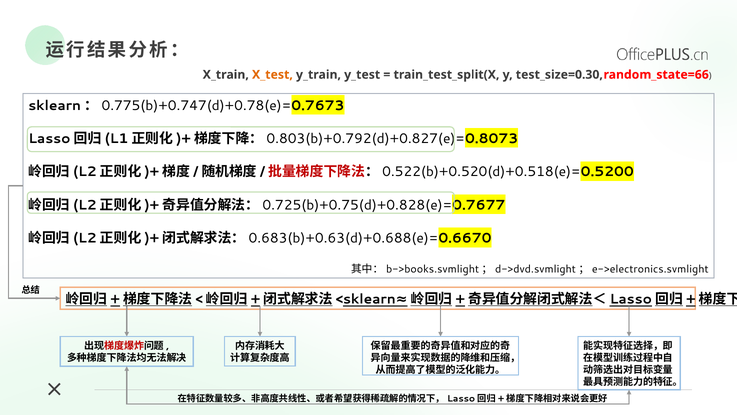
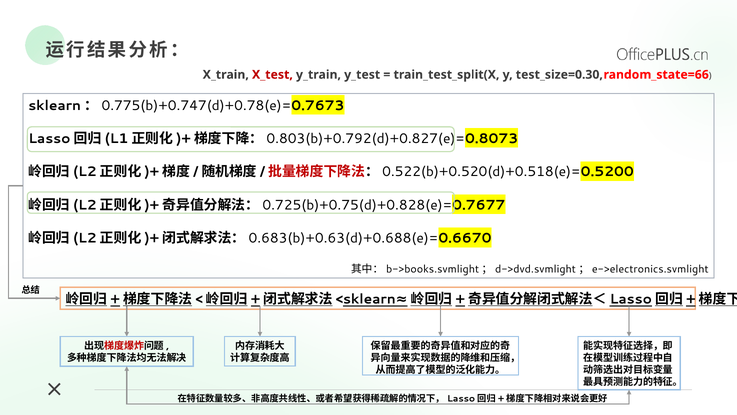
X_test colour: orange -> red
